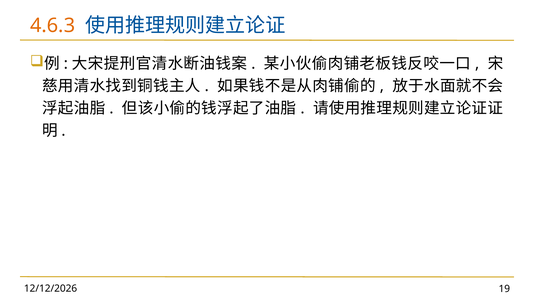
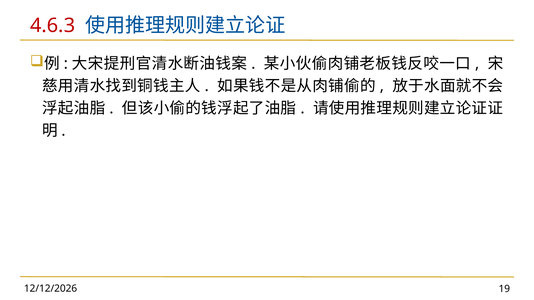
4.6.3 colour: orange -> red
